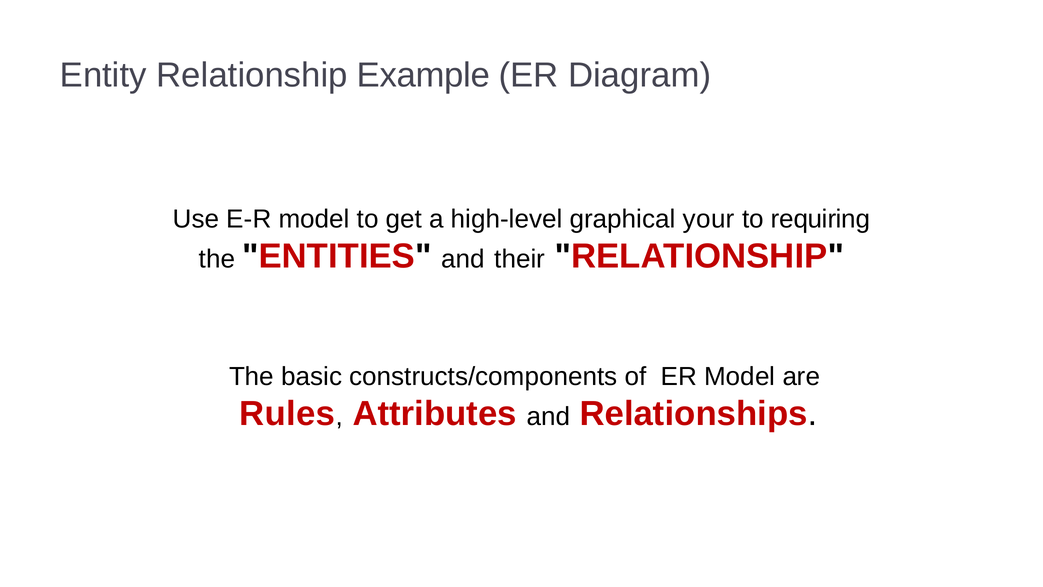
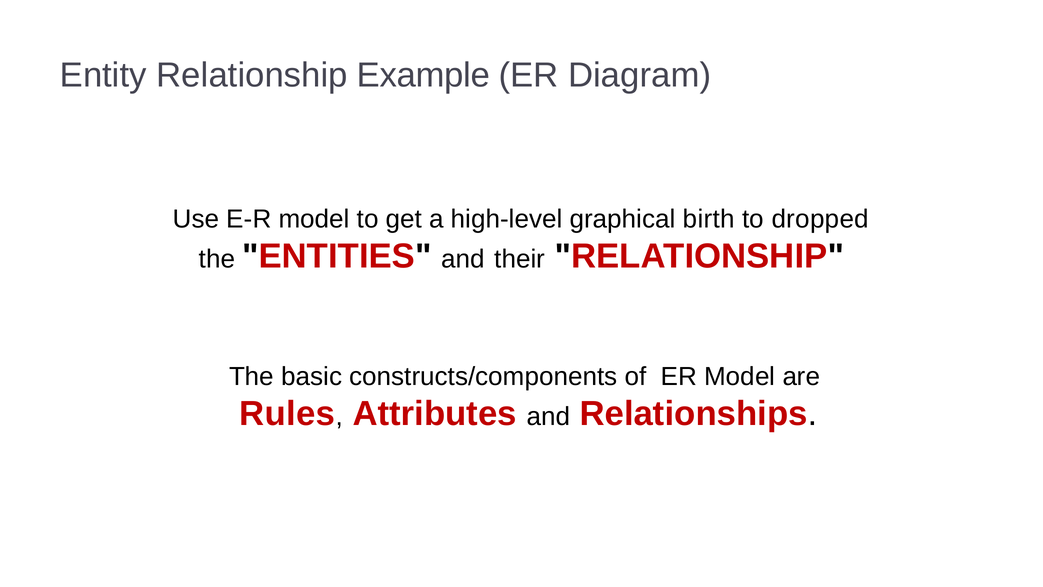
your: your -> birth
requiring: requiring -> dropped
